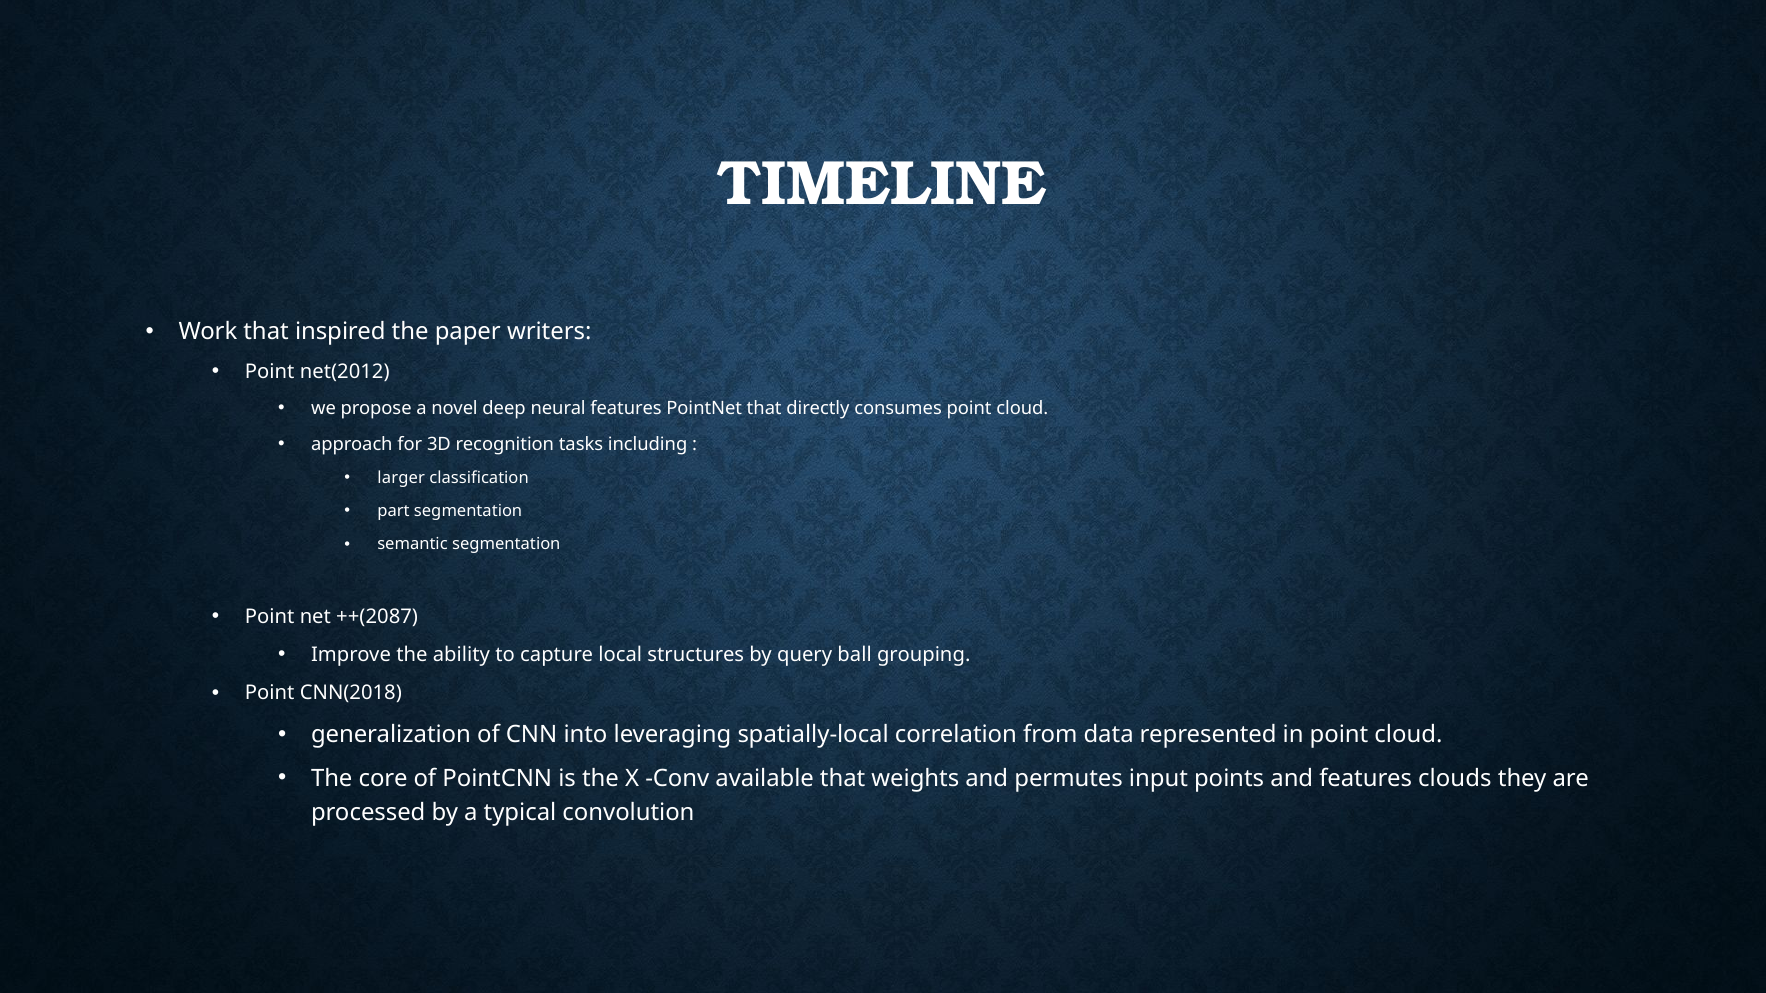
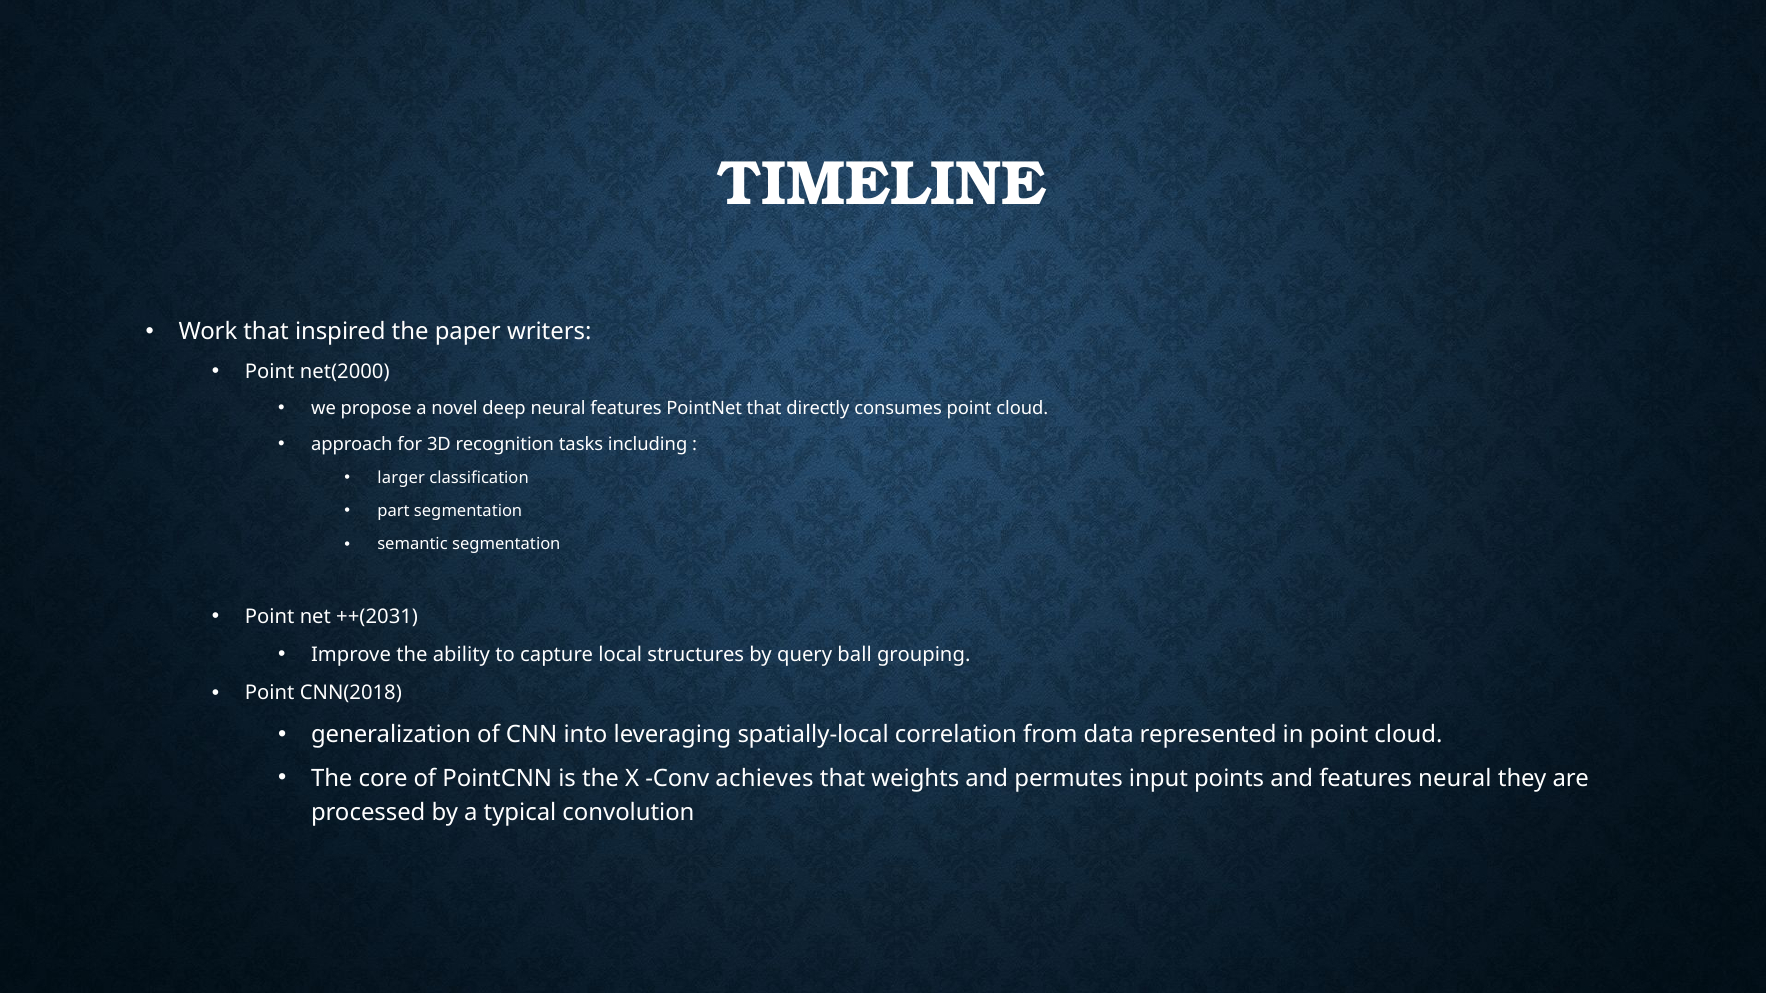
net(2012: net(2012 -> net(2000
++(2087: ++(2087 -> ++(2031
available: available -> achieves
features clouds: clouds -> neural
